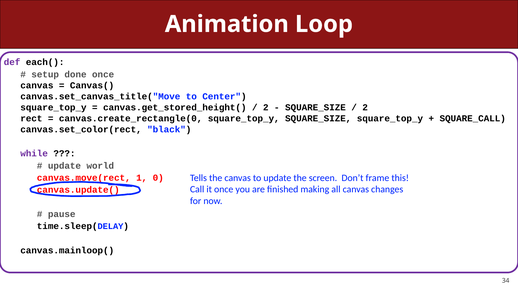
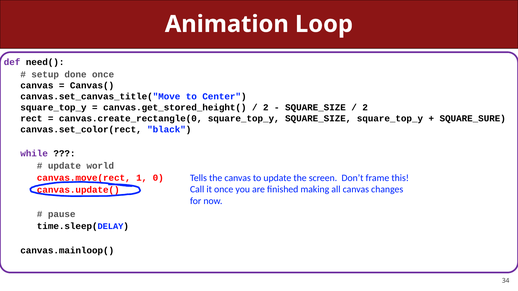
each(: each( -> need(
SQUARE_CALL: SQUARE_CALL -> SQUARE_SURE
